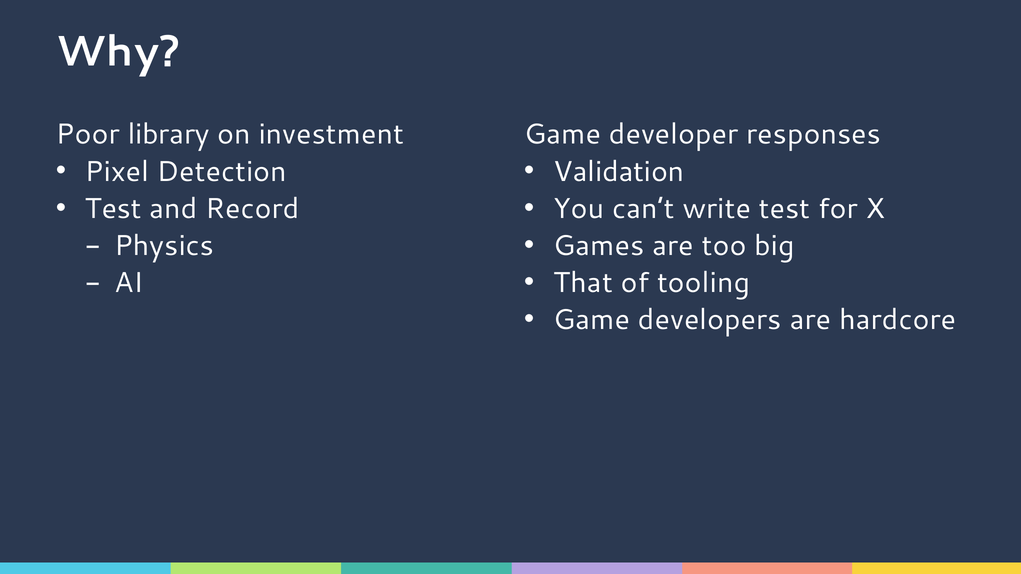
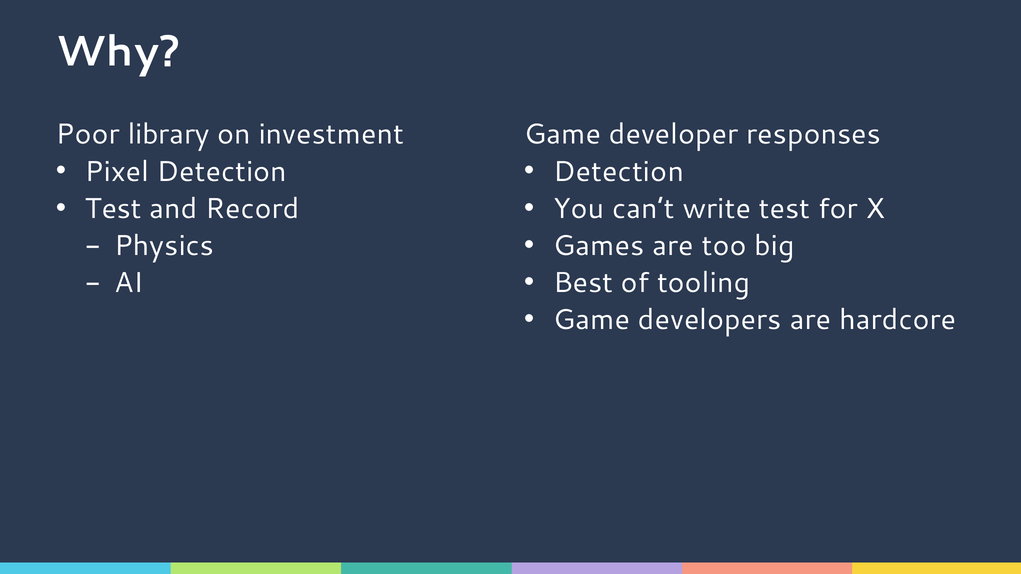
Validation at (619, 172): Validation -> Detection
That: That -> Best
